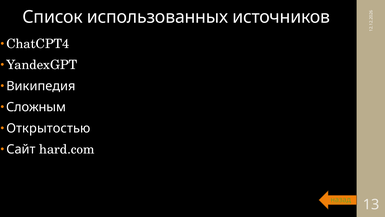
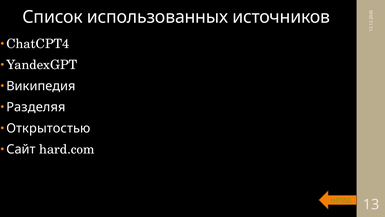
Сложным: Сложным -> Разделяя
